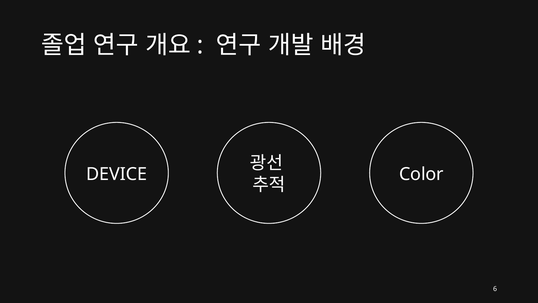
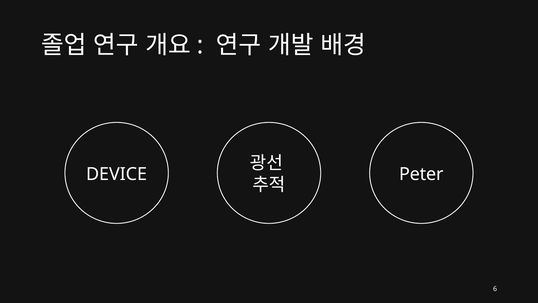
Color: Color -> Peter
